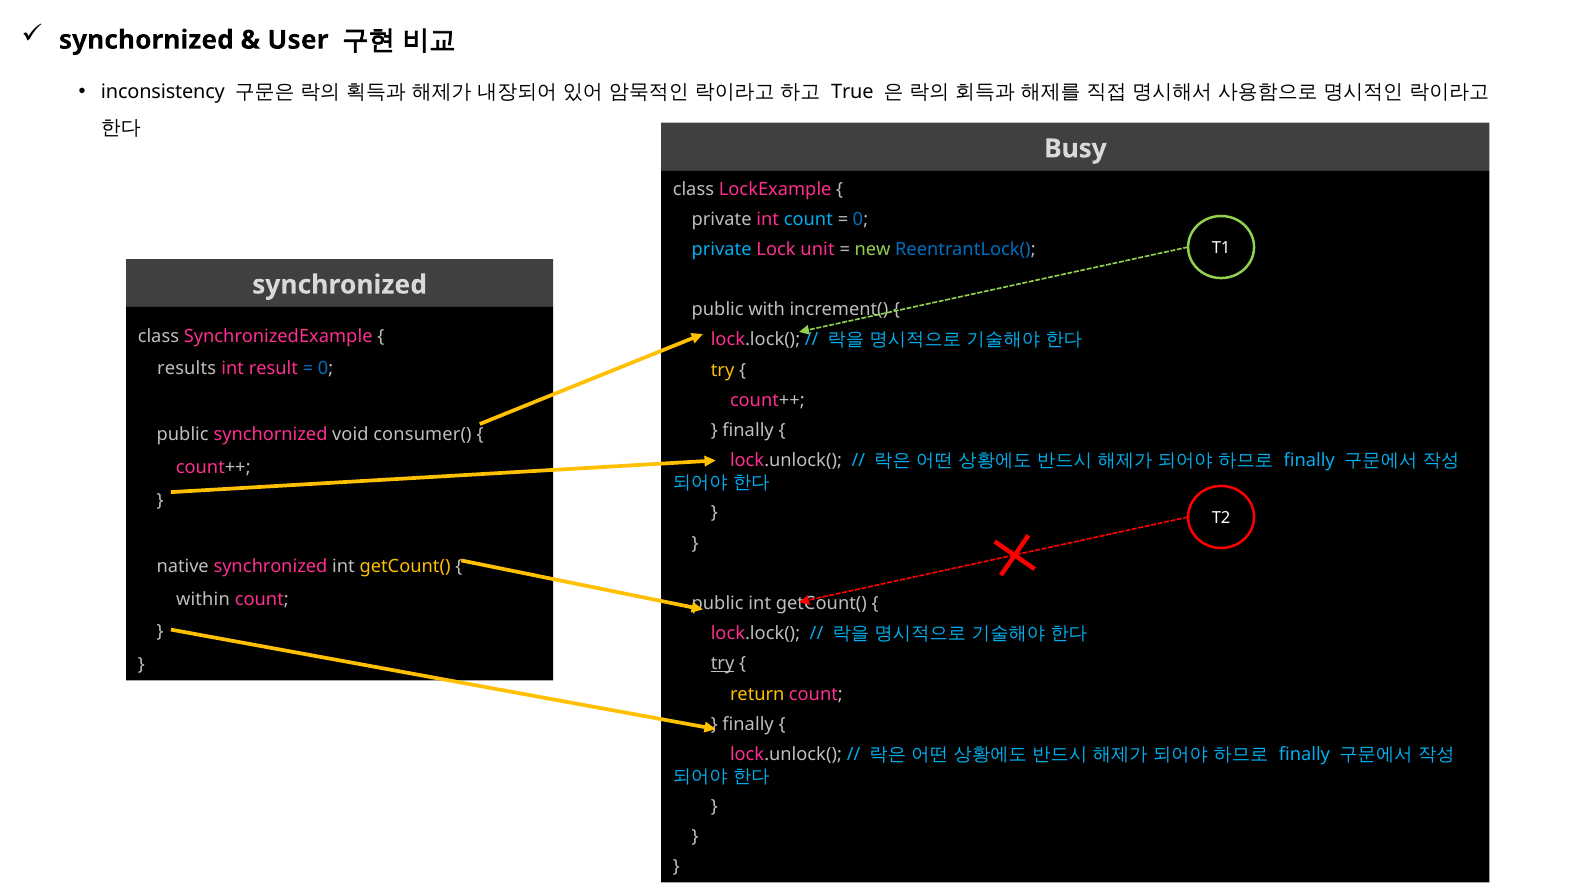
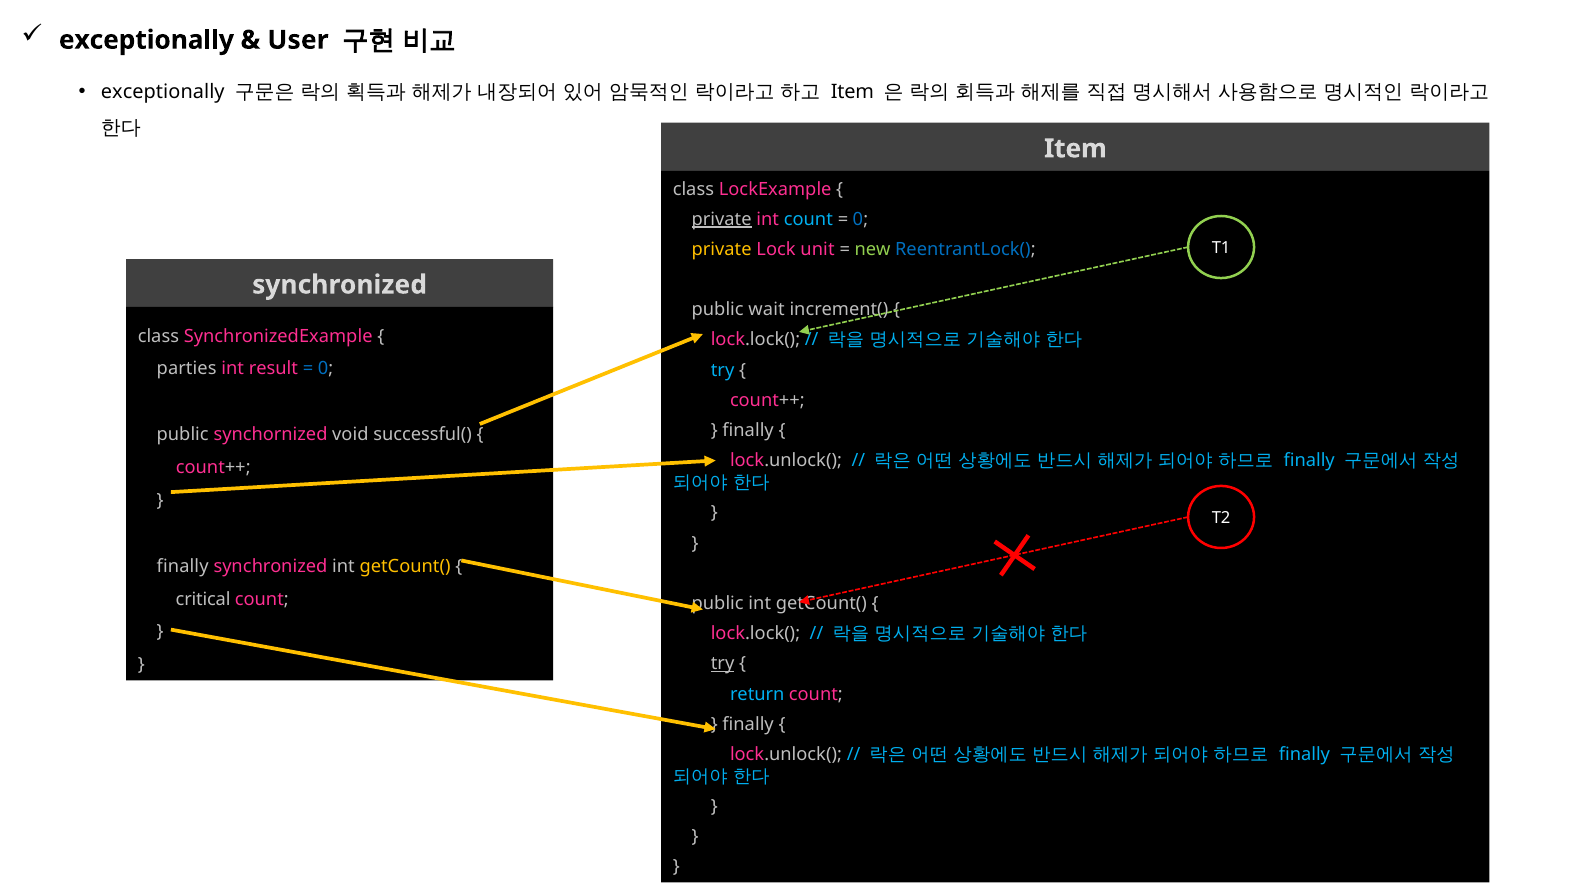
synchornized at (146, 40): synchornized -> exceptionally
inconsistency at (163, 92): inconsistency -> exceptionally
True at (852, 92): True -> Item
Busy at (1075, 149): Busy -> Item
private at (722, 219) underline: none -> present
private at (722, 250) colour: light blue -> yellow
with: with -> wait
results: results -> parties
try at (723, 370) colour: yellow -> light blue
consumer(: consumer( -> successful(
native at (183, 567): native -> finally
within: within -> critical
return colour: yellow -> light blue
